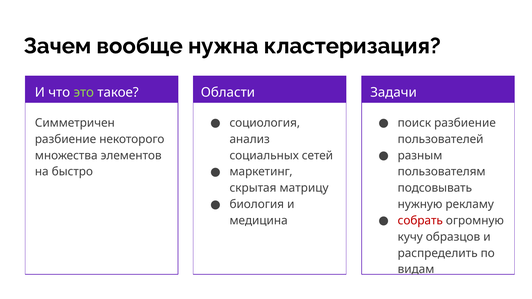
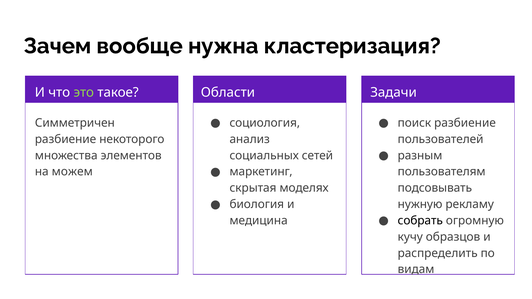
быстро: быстро -> можем
матрицу: матрицу -> моделях
собрать colour: red -> black
